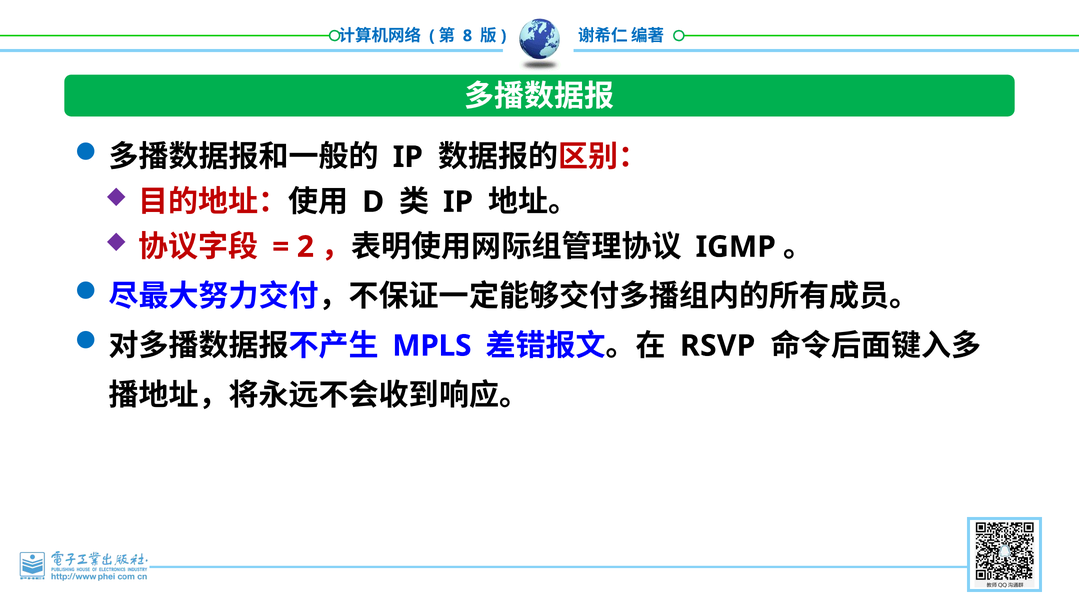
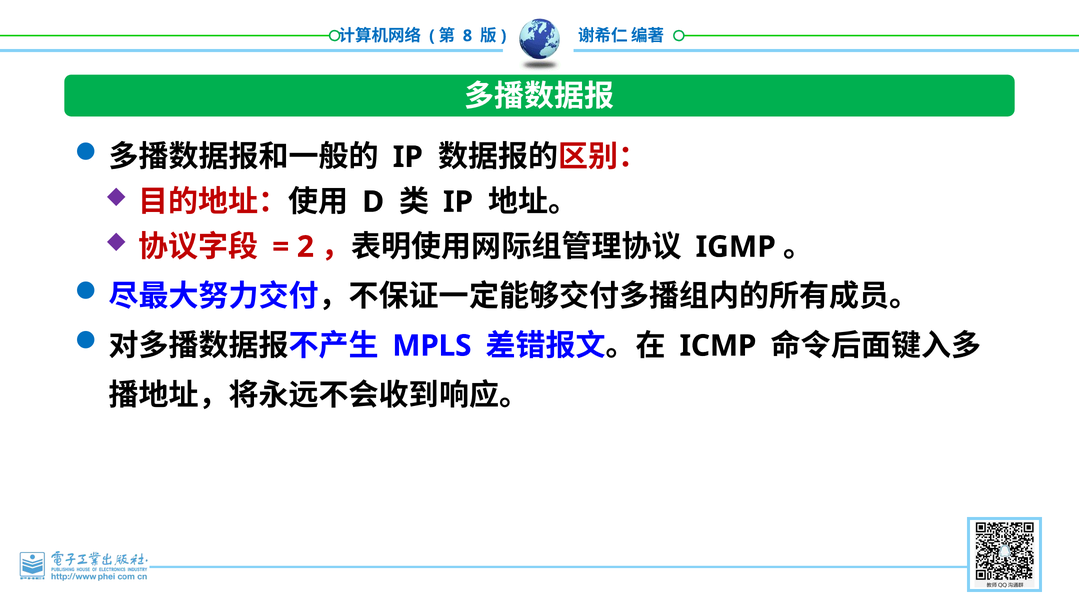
RSVP: RSVP -> ICMP
